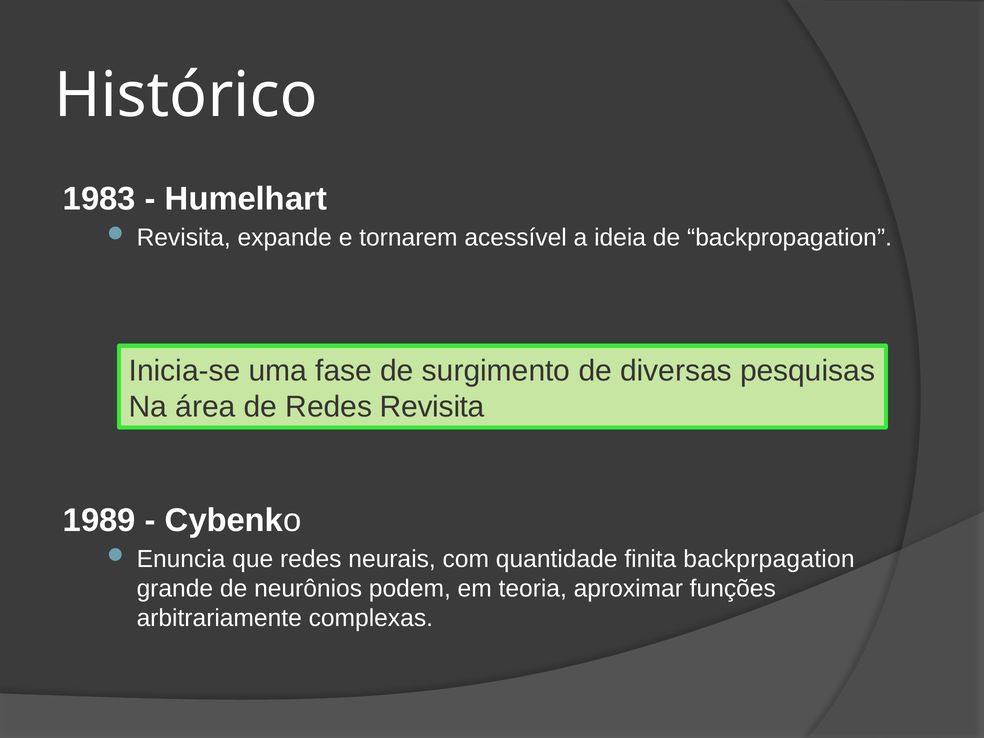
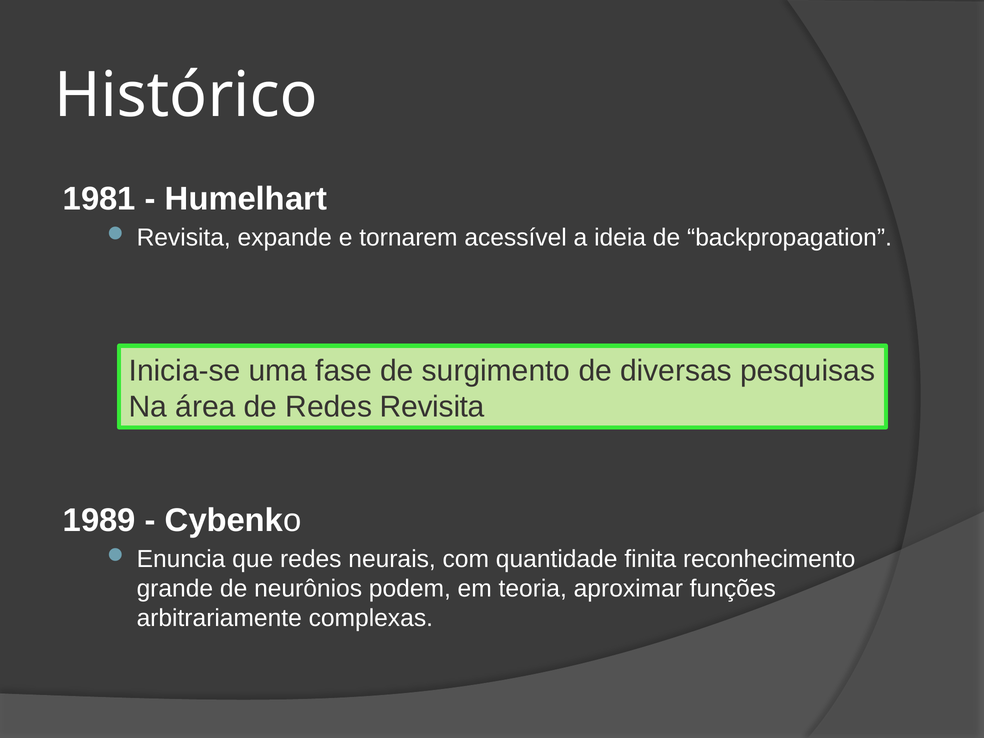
1983: 1983 -> 1981
backprpagation: backprpagation -> reconhecimento
